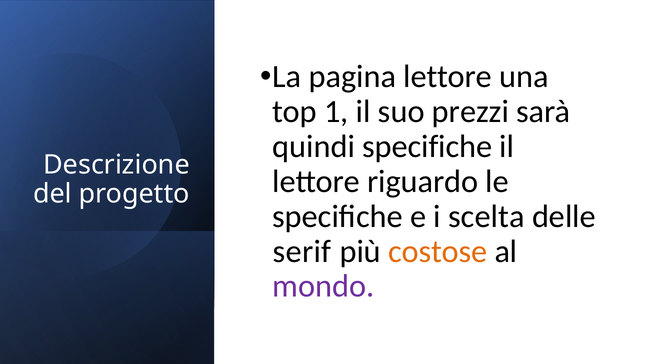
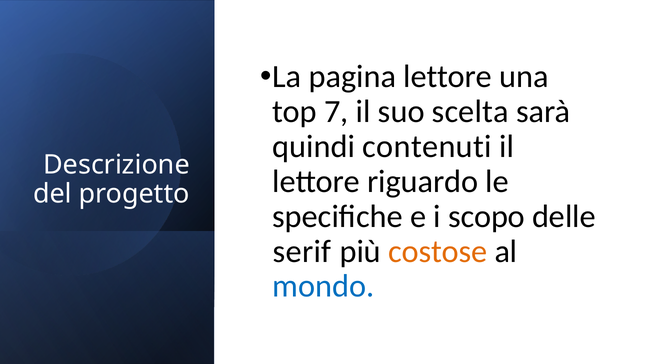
1: 1 -> 7
prezzi: prezzi -> scelta
quindi specifiche: specifiche -> contenuti
scelta: scelta -> scopo
mondo colour: purple -> blue
